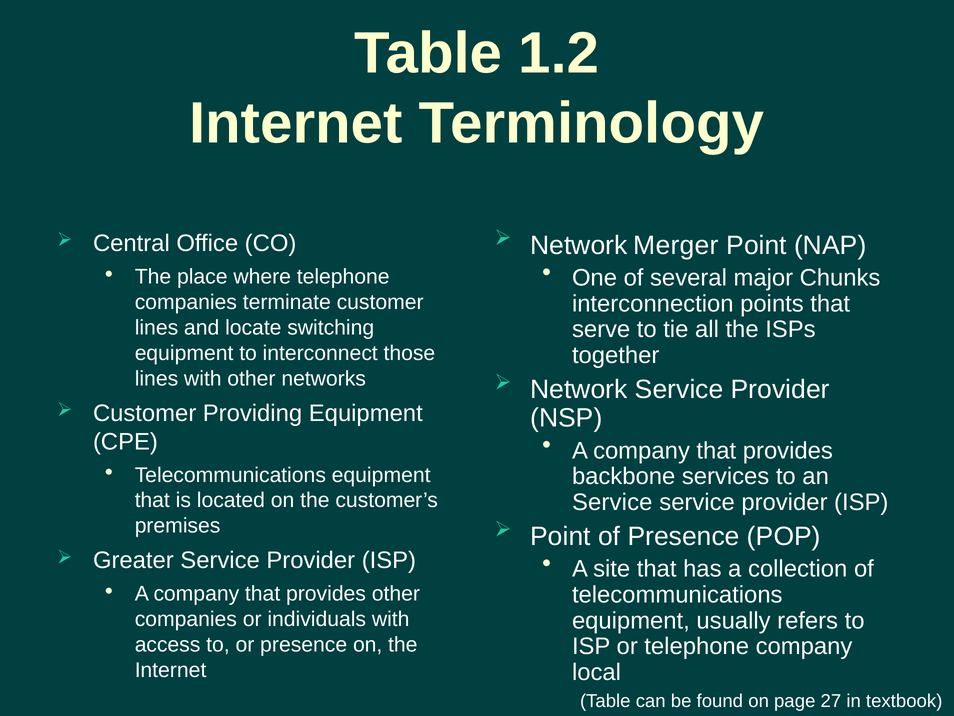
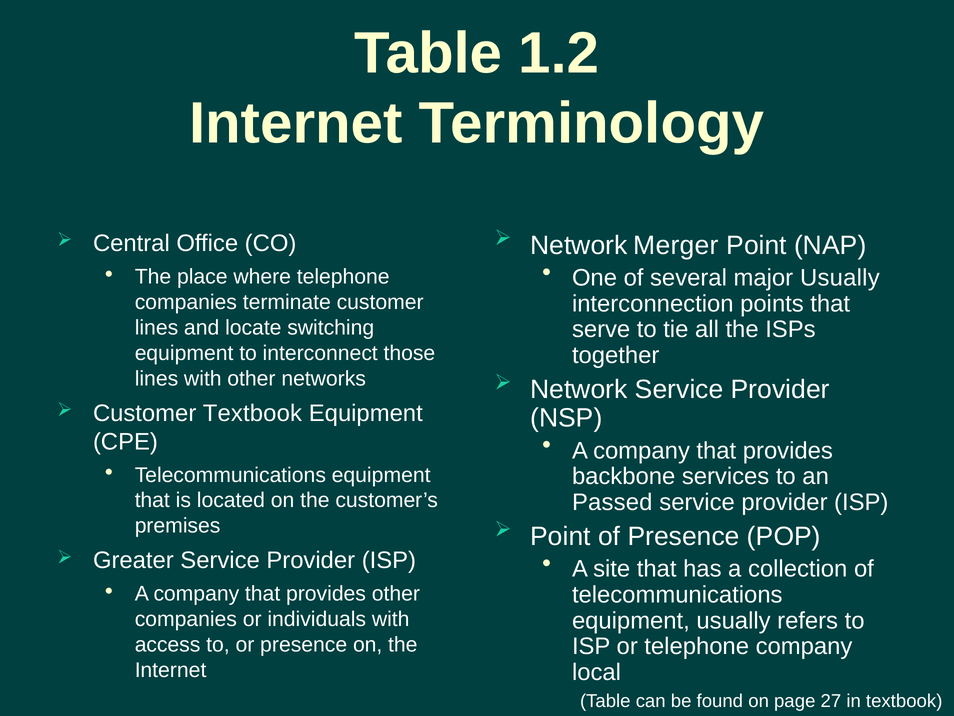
major Chunks: Chunks -> Usually
Customer Providing: Providing -> Textbook
Service at (612, 502): Service -> Passed
